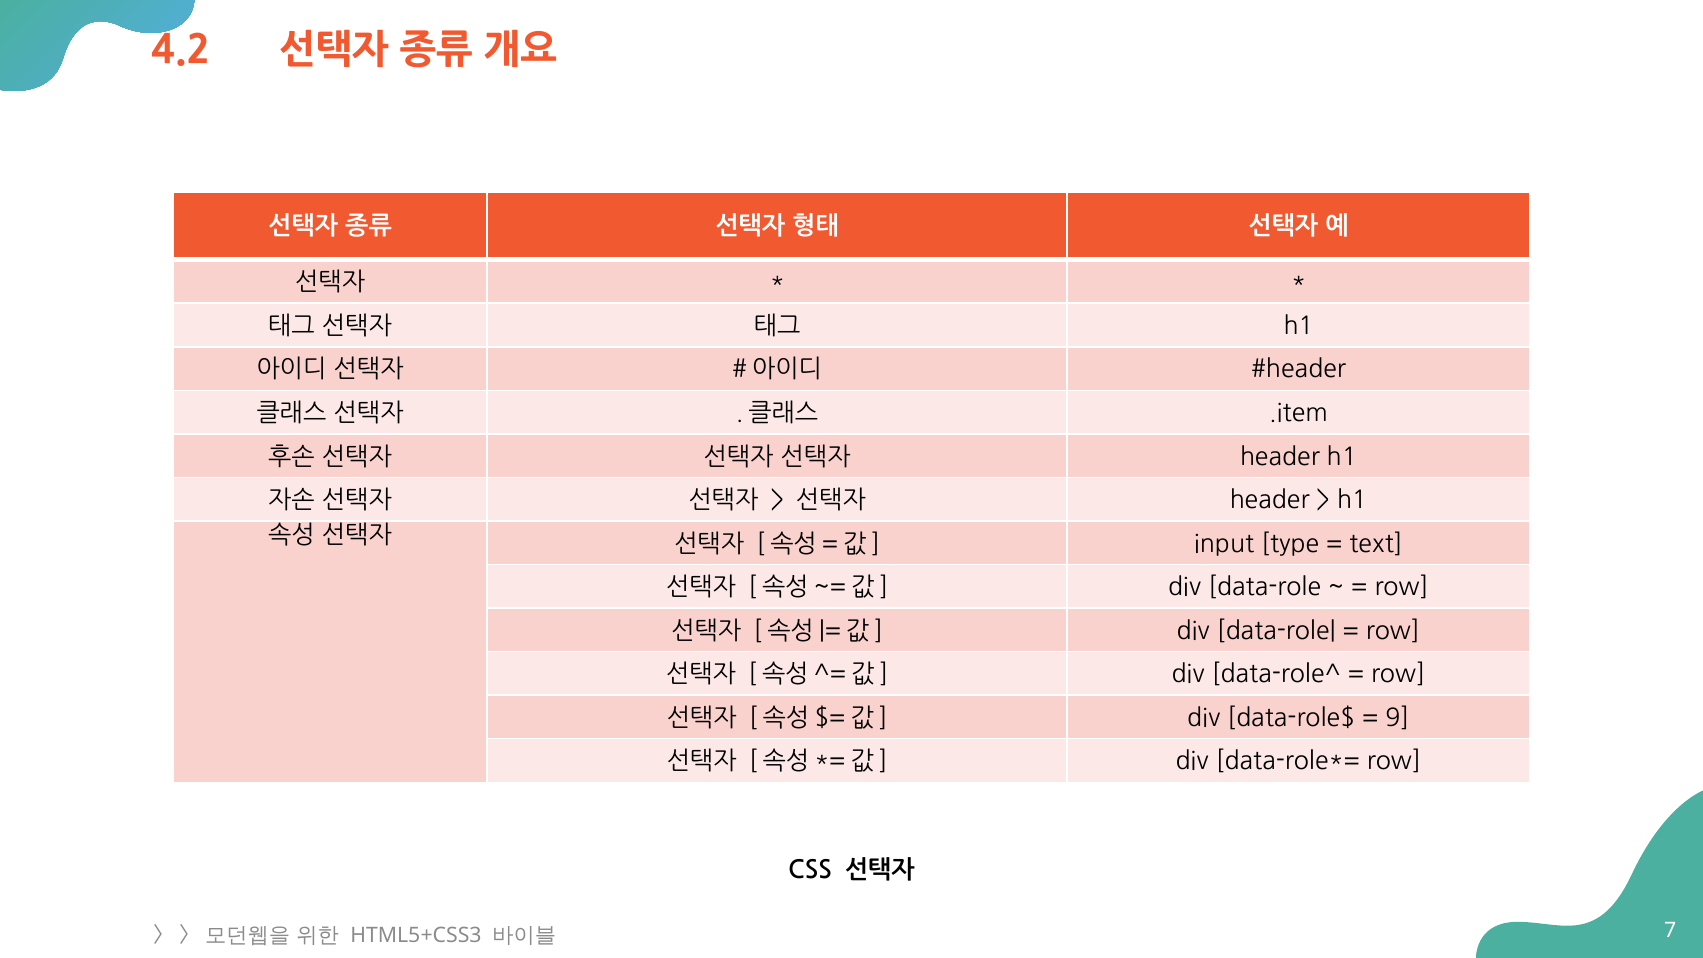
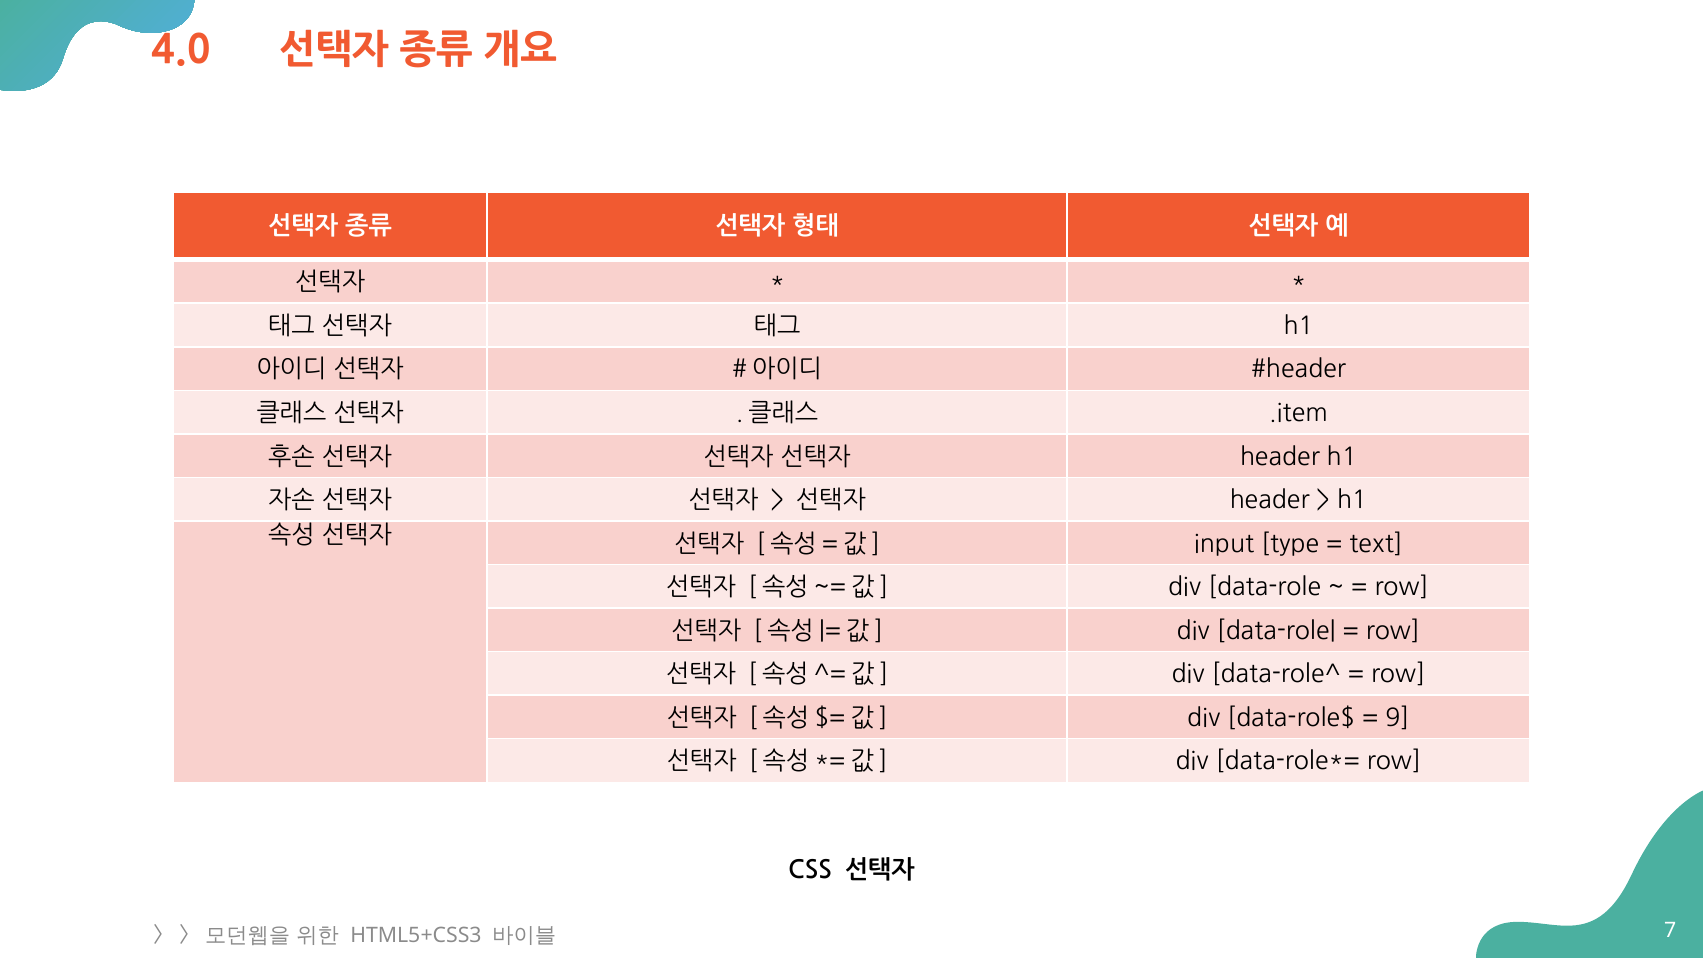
4.2: 4.2 -> 4.0
